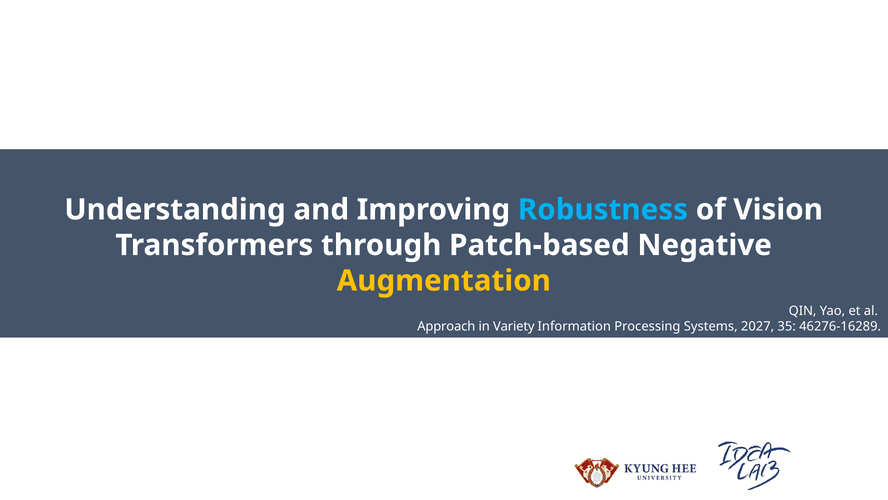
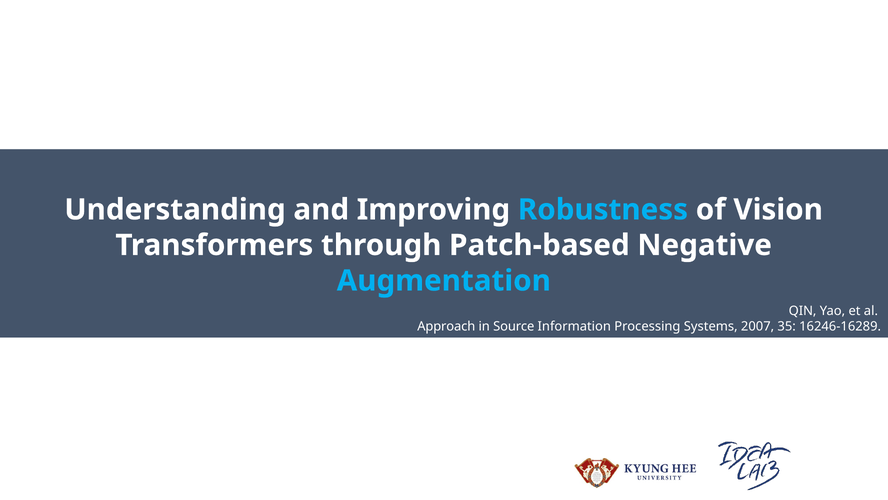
Augmentation colour: yellow -> light blue
Variety: Variety -> Source
2027: 2027 -> 2007
46276-16289: 46276-16289 -> 16246-16289
